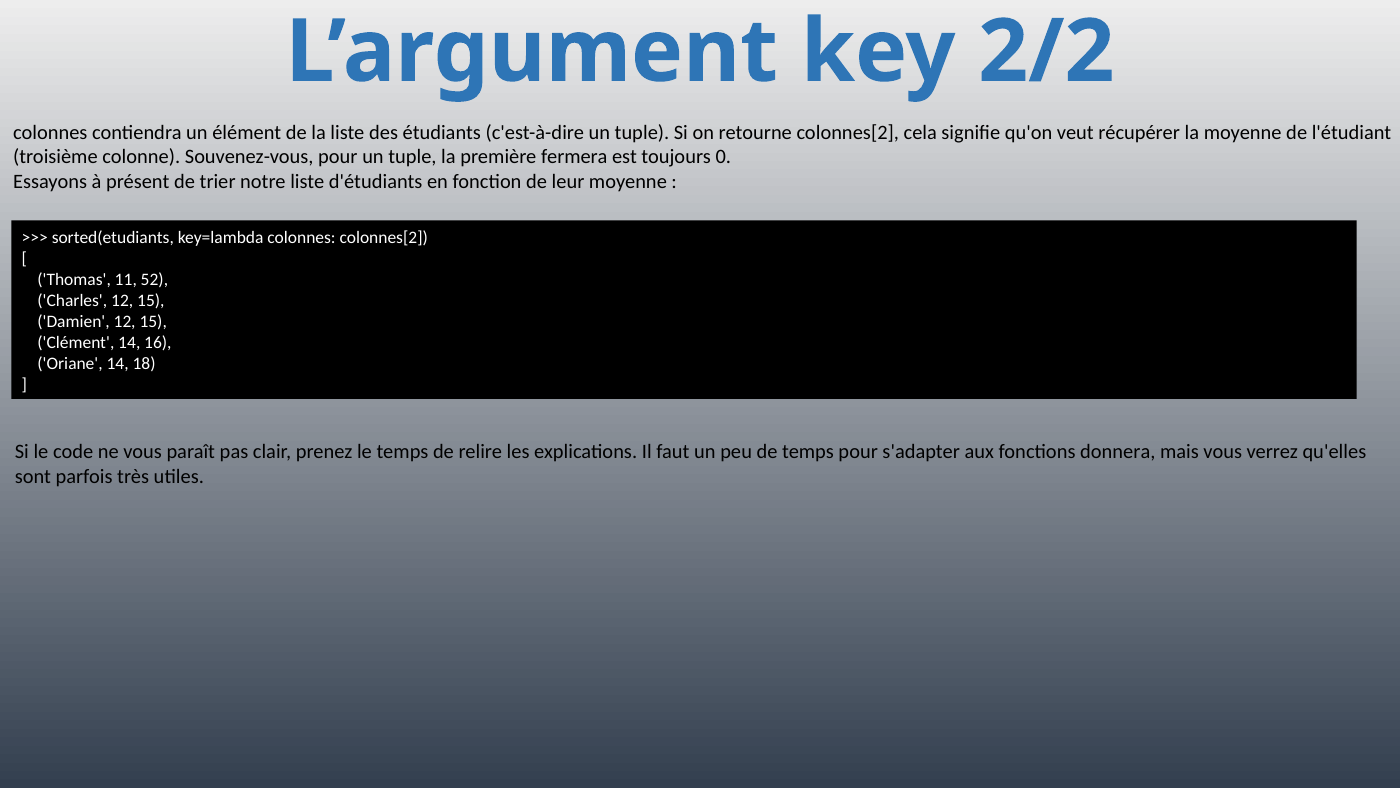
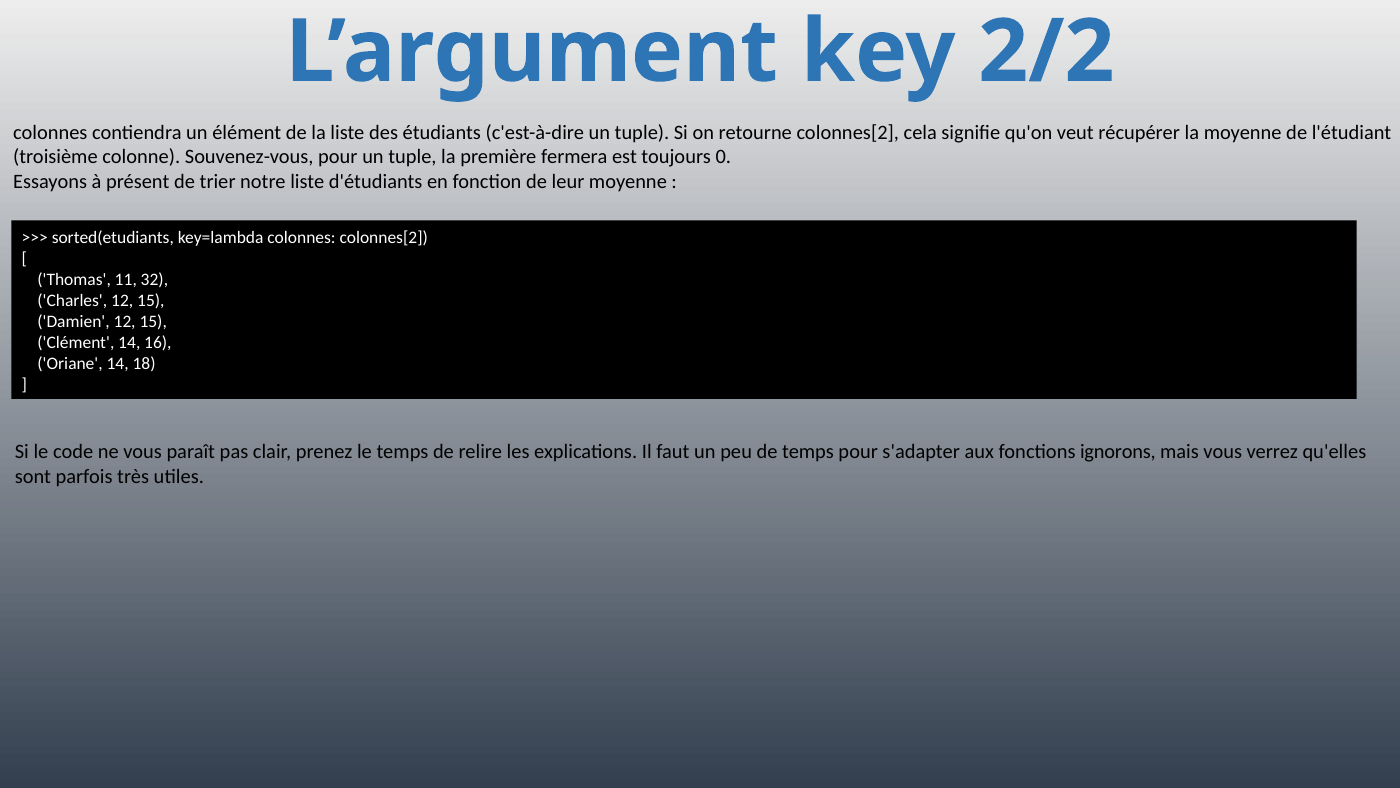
52: 52 -> 32
donnera: donnera -> ignorons
